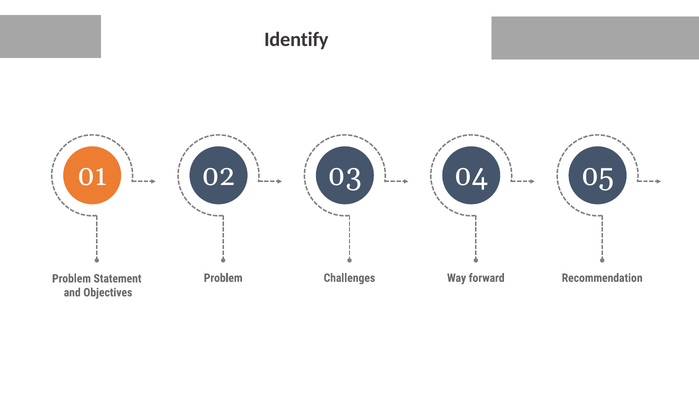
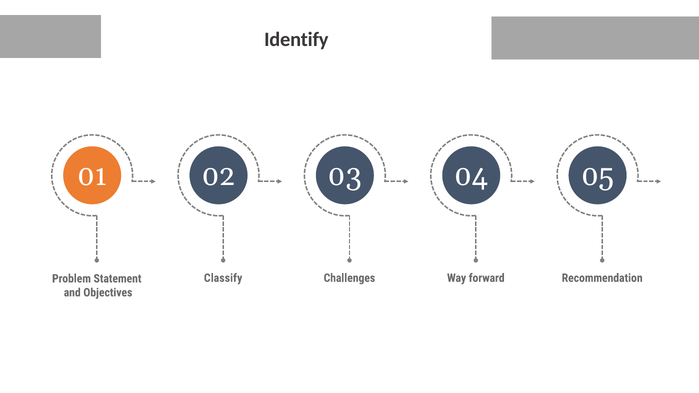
Problem at (223, 278): Problem -> Classify
